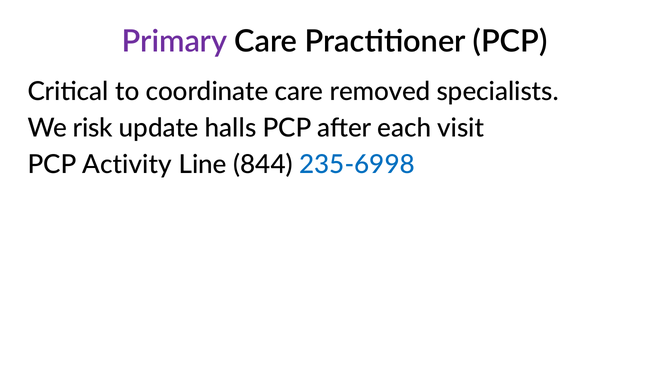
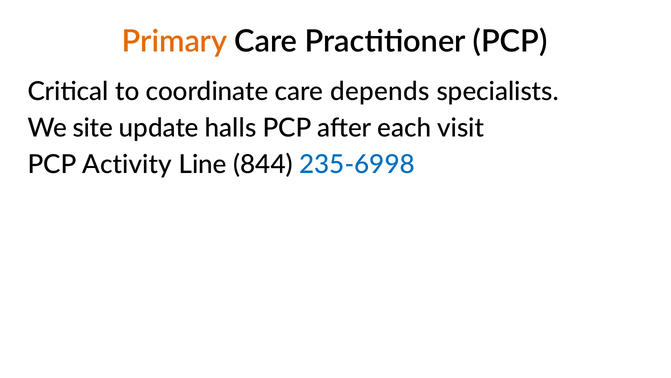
Primary colour: purple -> orange
removed: removed -> depends
risk: risk -> site
